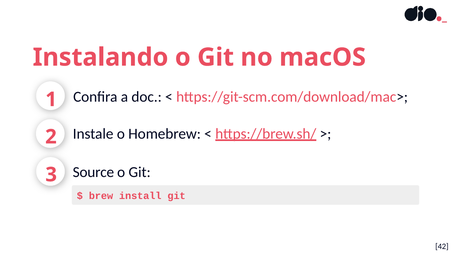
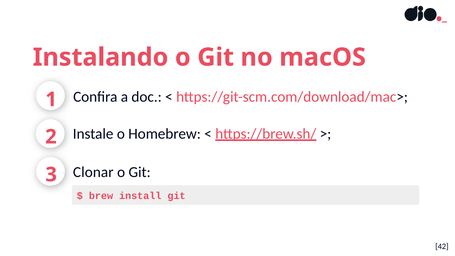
Source: Source -> Clonar
